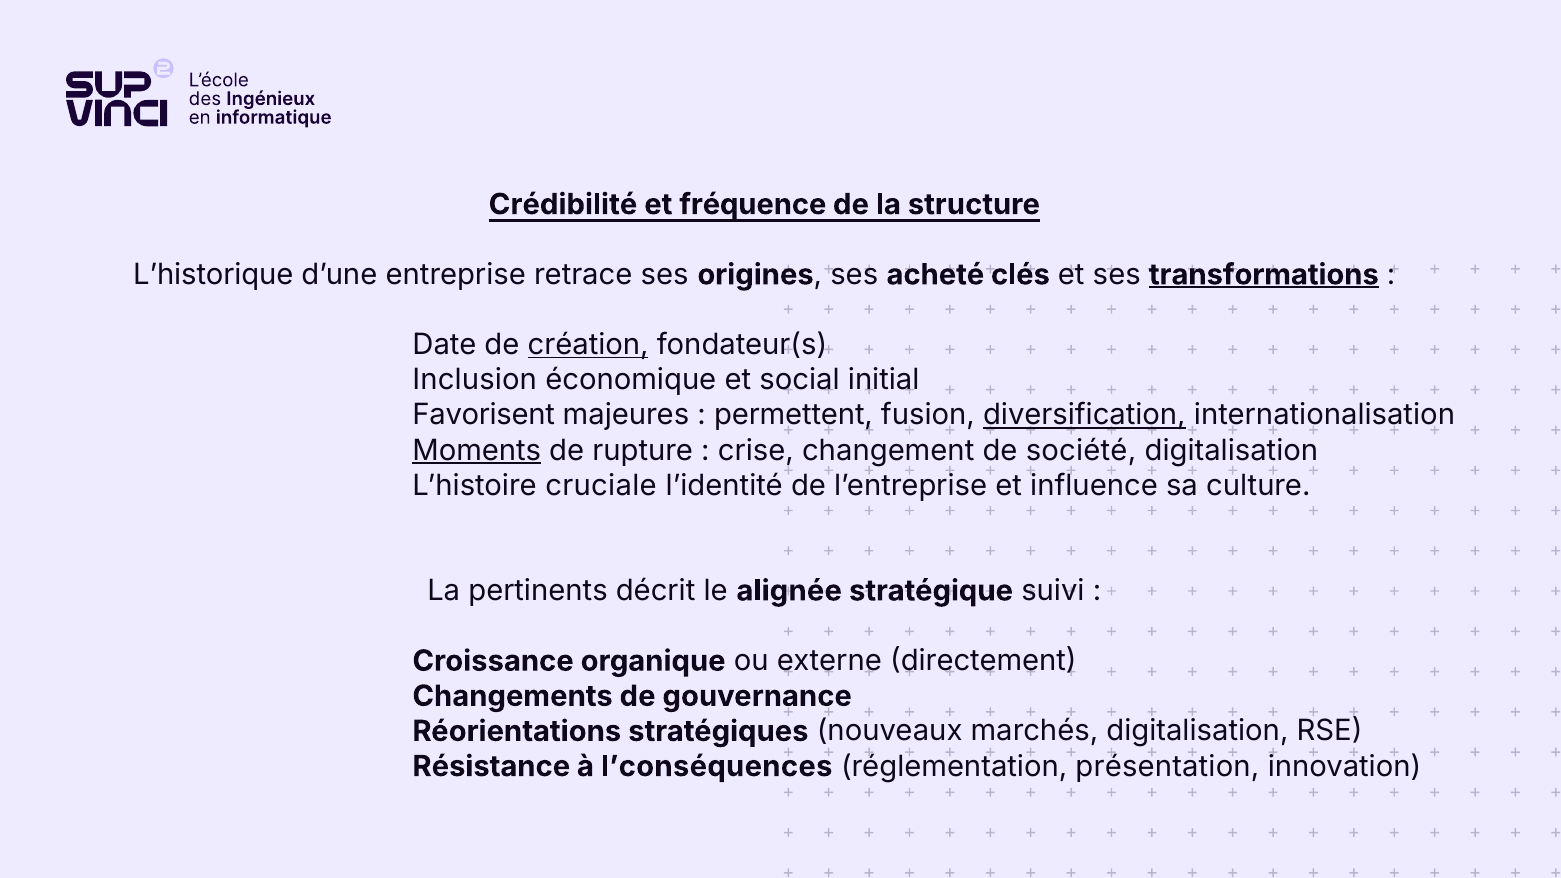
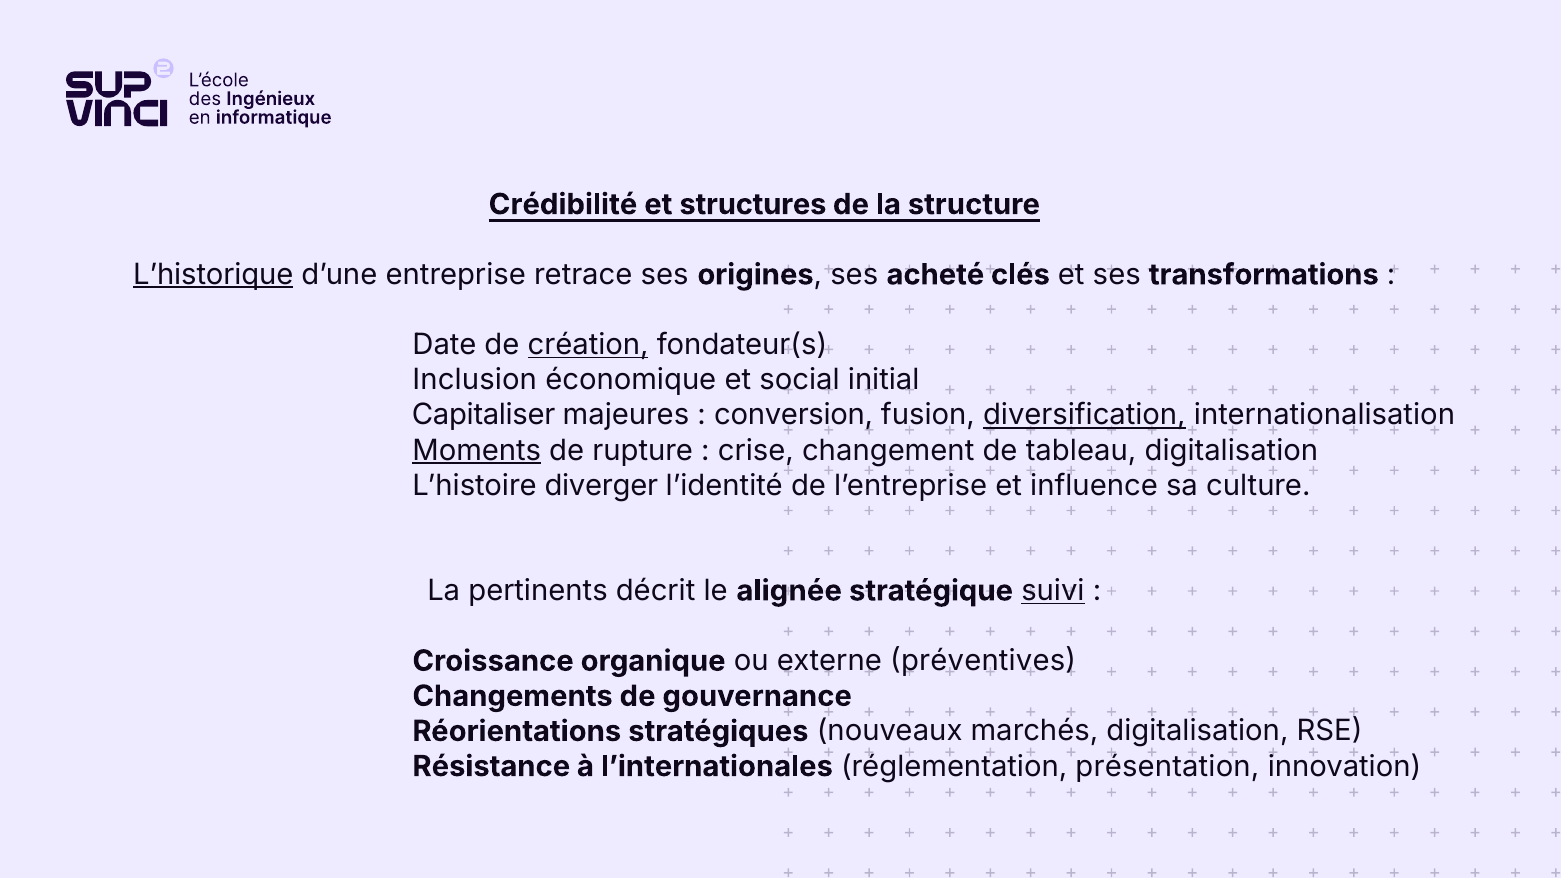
fréquence: fréquence -> structures
L’historique underline: none -> present
transformations underline: present -> none
Favorisent: Favorisent -> Capitaliser
permettent: permettent -> conversion
société: société -> tableau
cruciale: cruciale -> diverger
suivi underline: none -> present
directement: directement -> préventives
l’conséquences: l’conséquences -> l’internationales
